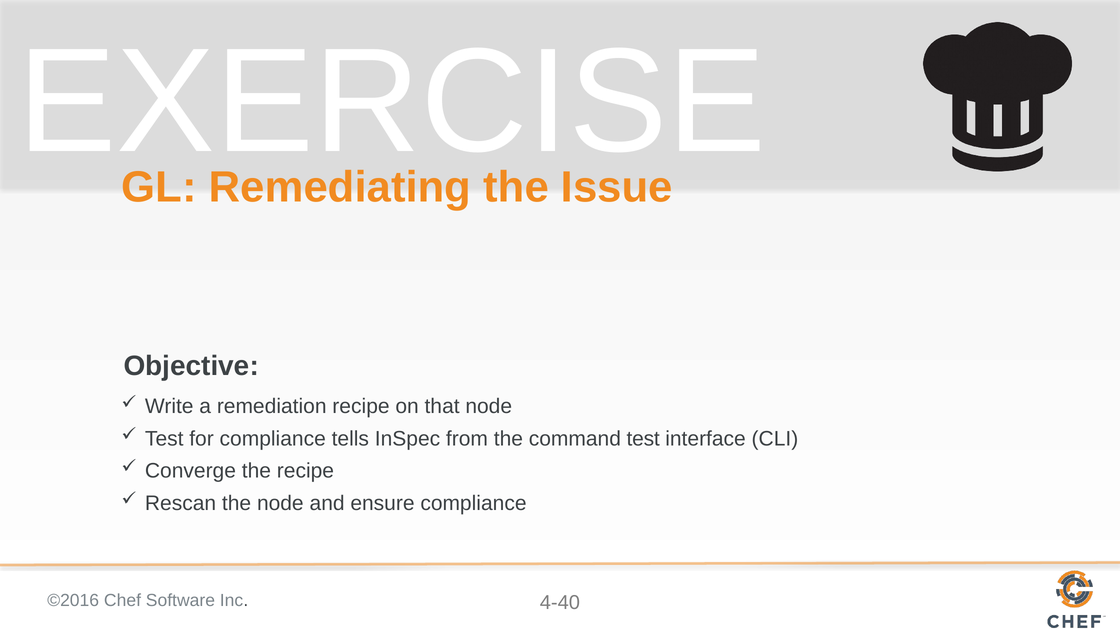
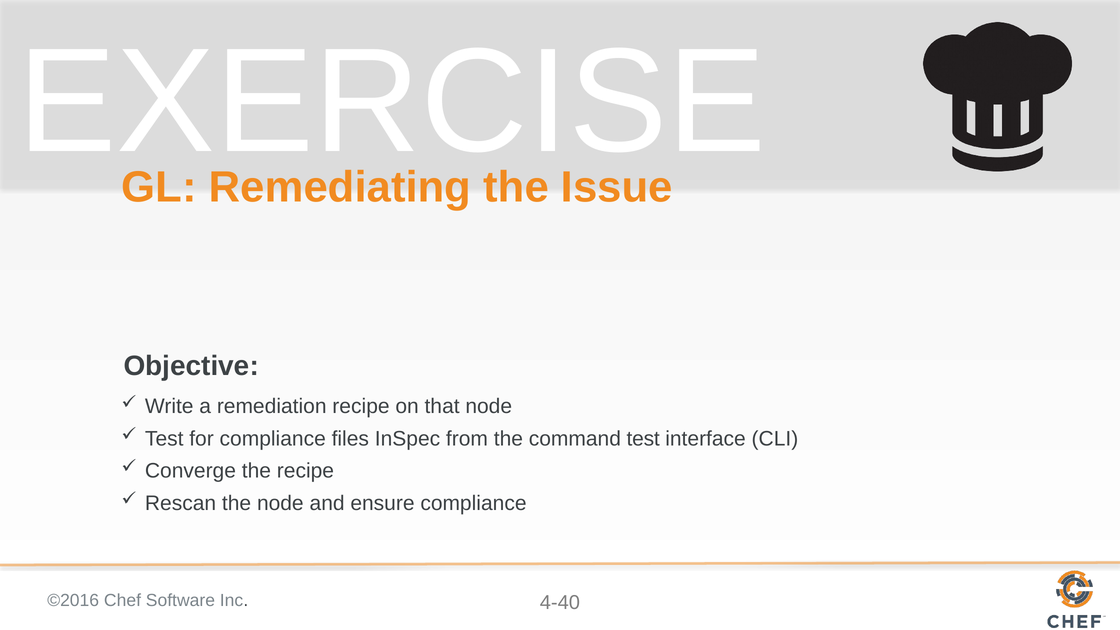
tells: tells -> files
